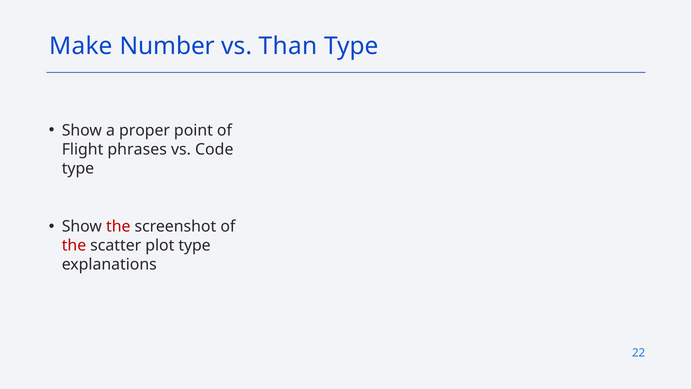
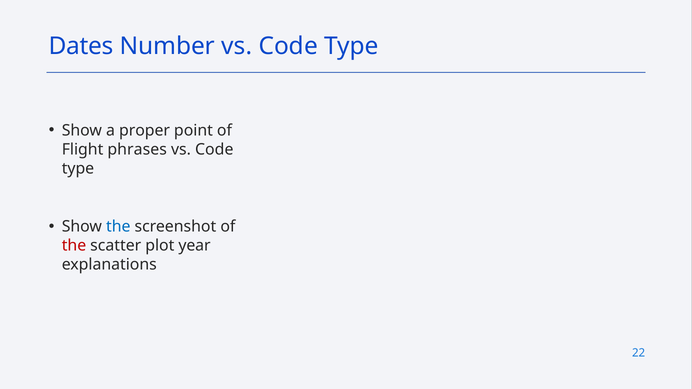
Make: Make -> Dates
Number vs Than: Than -> Code
the at (118, 227) colour: red -> blue
plot type: type -> year
